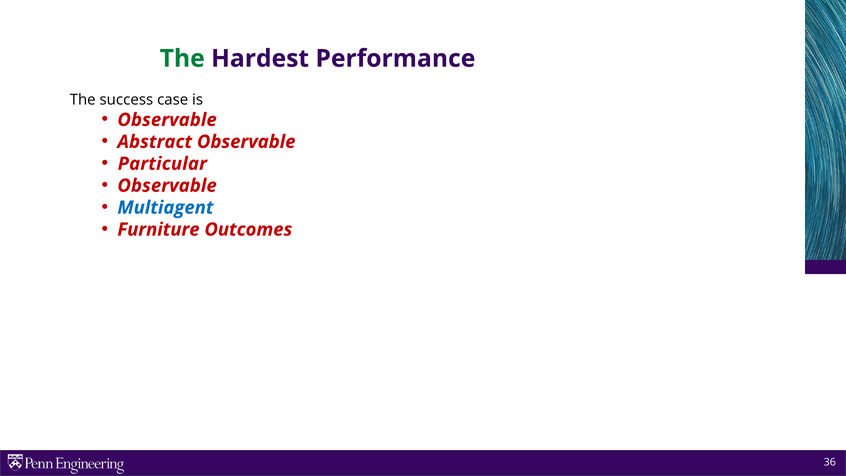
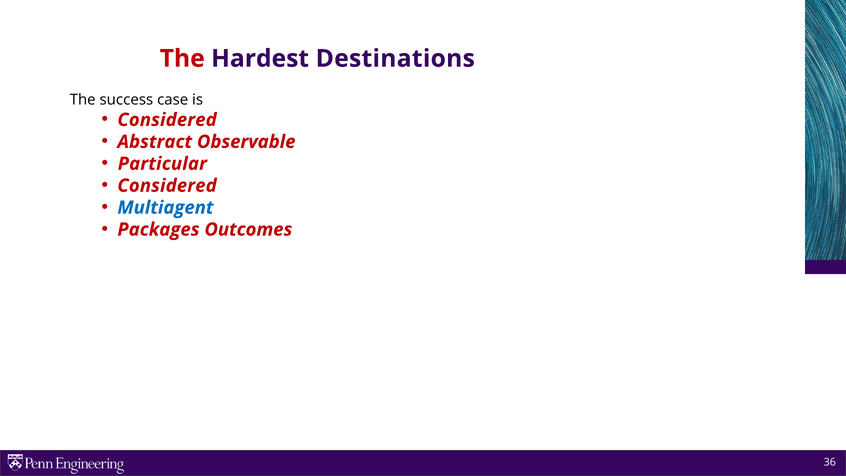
The at (182, 59) colour: green -> red
Performance: Performance -> Destinations
Observable at (167, 120): Observable -> Considered
Observable at (167, 186): Observable -> Considered
Furniture: Furniture -> Packages
